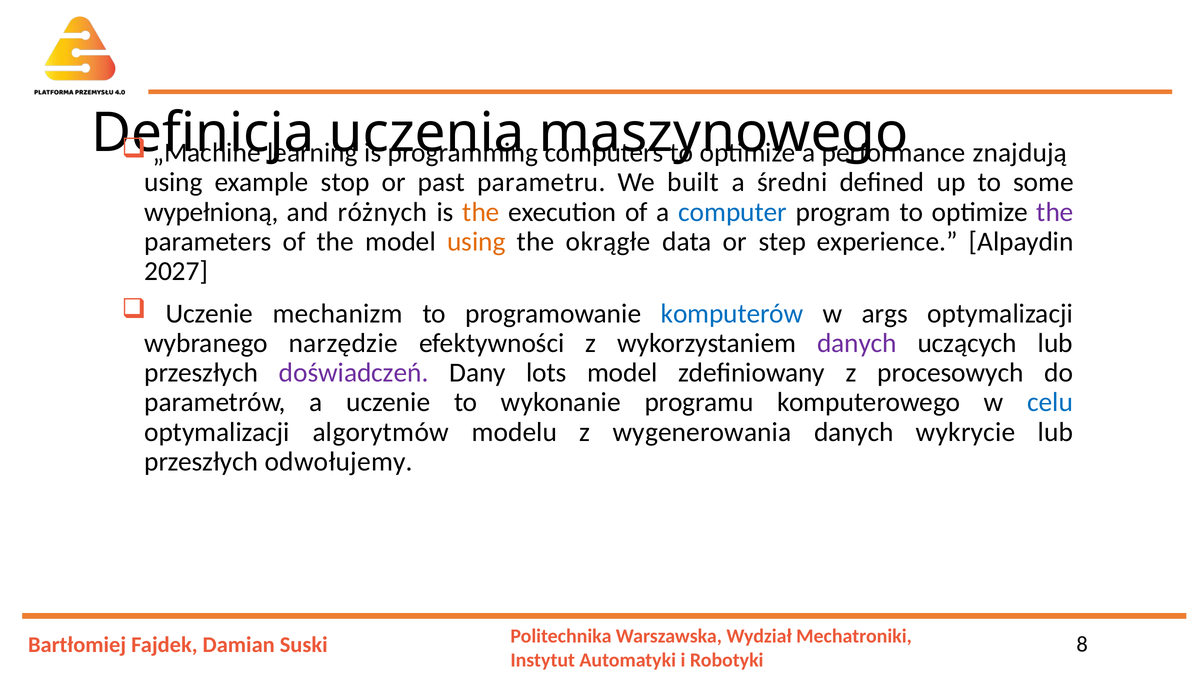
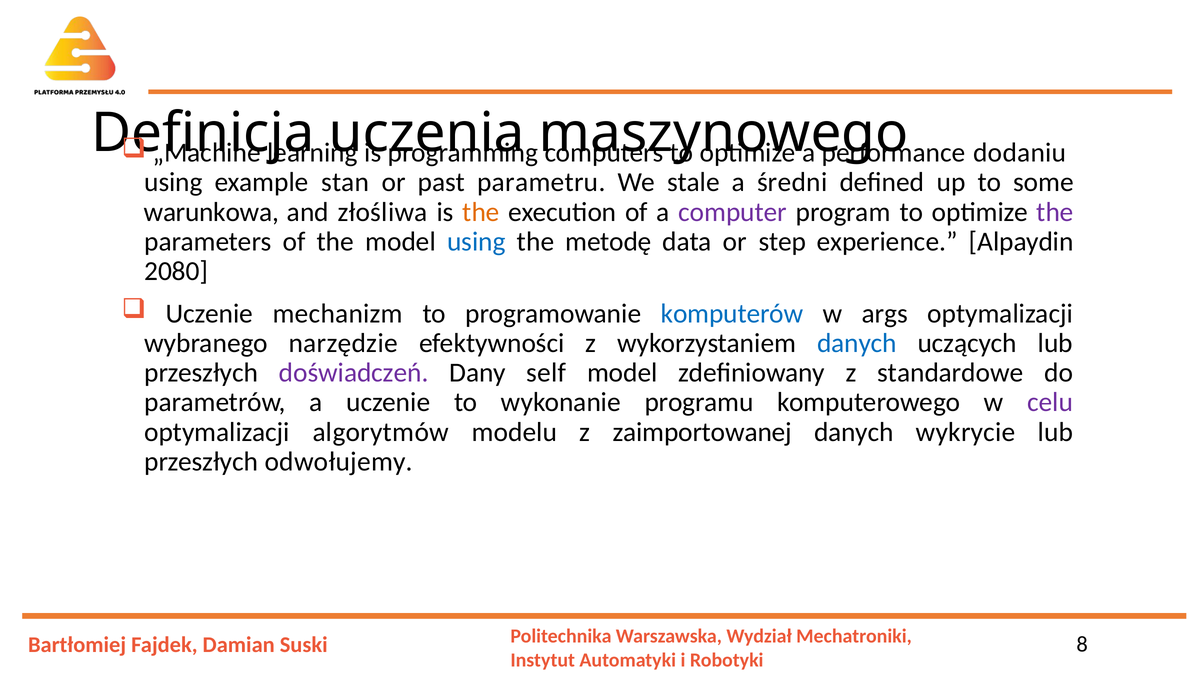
znajdują: znajdują -> dodaniu
stop: stop -> stan
built: built -> stale
wypełnioną: wypełnioną -> warunkowa
różnych: różnych -> złośliwa
computer colour: blue -> purple
using at (476, 242) colour: orange -> blue
okrągłe: okrągłe -> metodę
2027: 2027 -> 2080
danych at (857, 343) colour: purple -> blue
lots: lots -> self
procesowych: procesowych -> standardowe
celu colour: blue -> purple
wygenerowania: wygenerowania -> zaimportowanej
